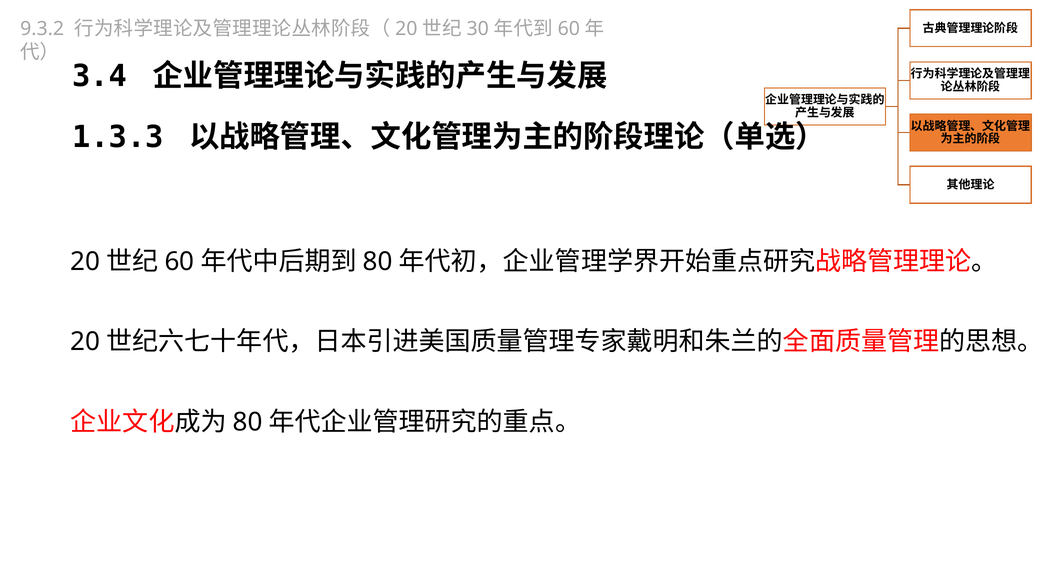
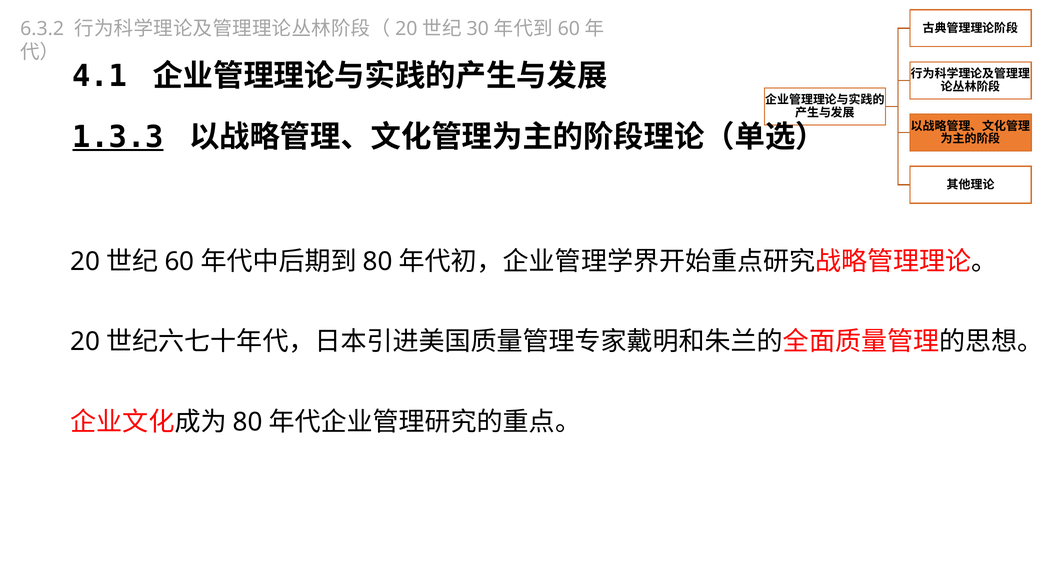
9.3.2: 9.3.2 -> 6.3.2
3.4: 3.4 -> 4.1
1.3.3 underline: none -> present
